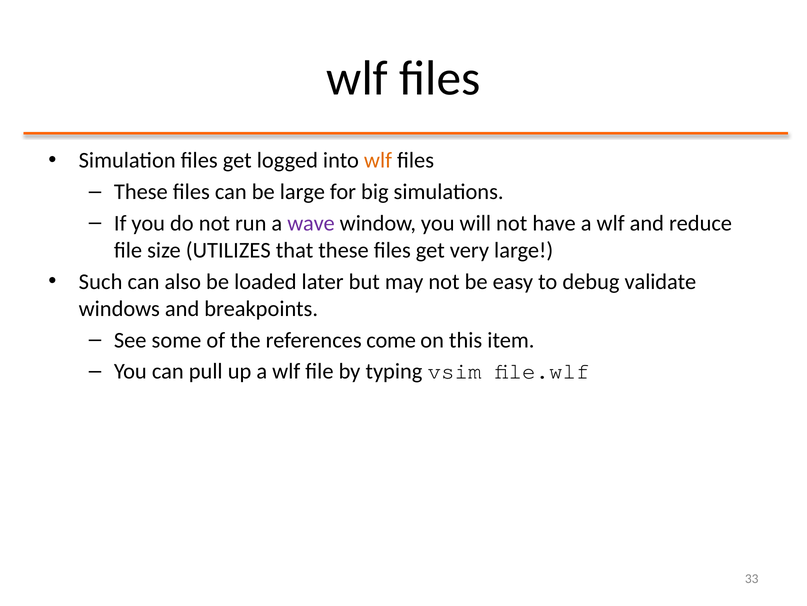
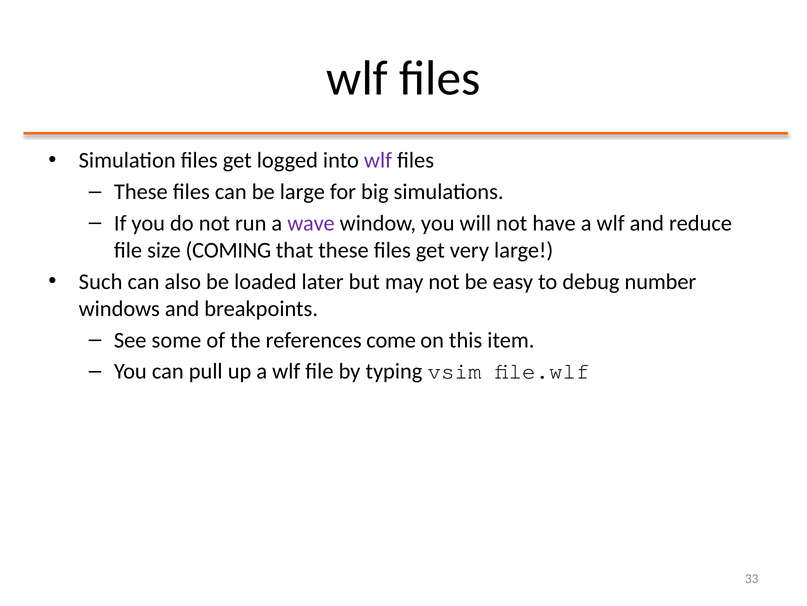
wlf at (378, 160) colour: orange -> purple
UTILIZES: UTILIZES -> COMING
validate: validate -> number
